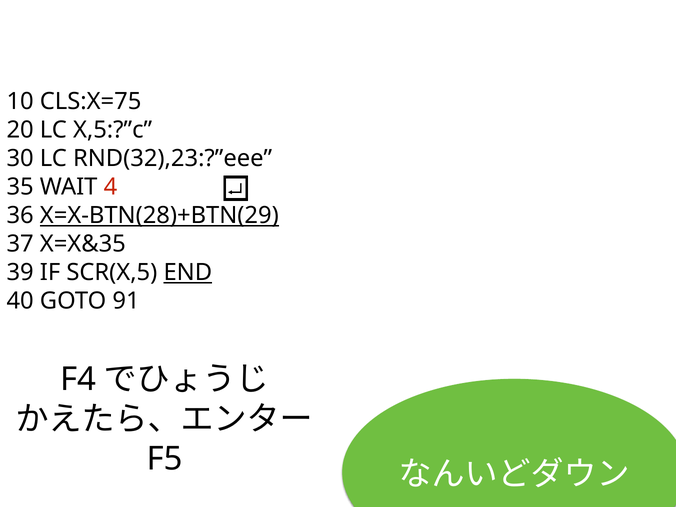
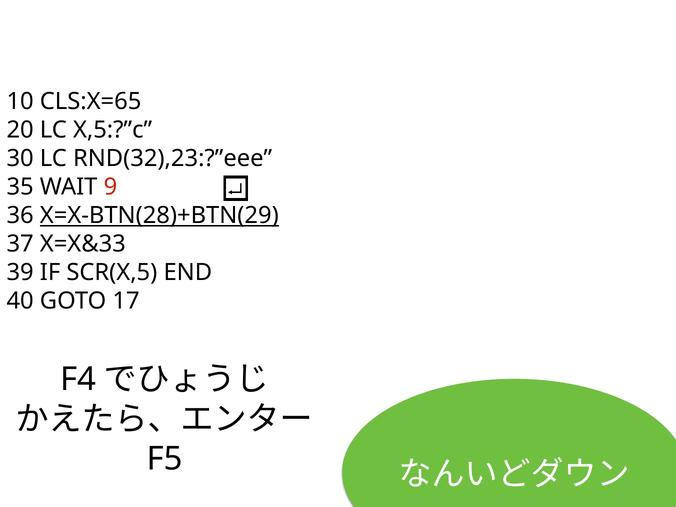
CLS:X=75: CLS:X=75 -> CLS:X=65
4: 4 -> 9
X=X&35: X=X&35 -> X=X&33
END underline: present -> none
91: 91 -> 17
